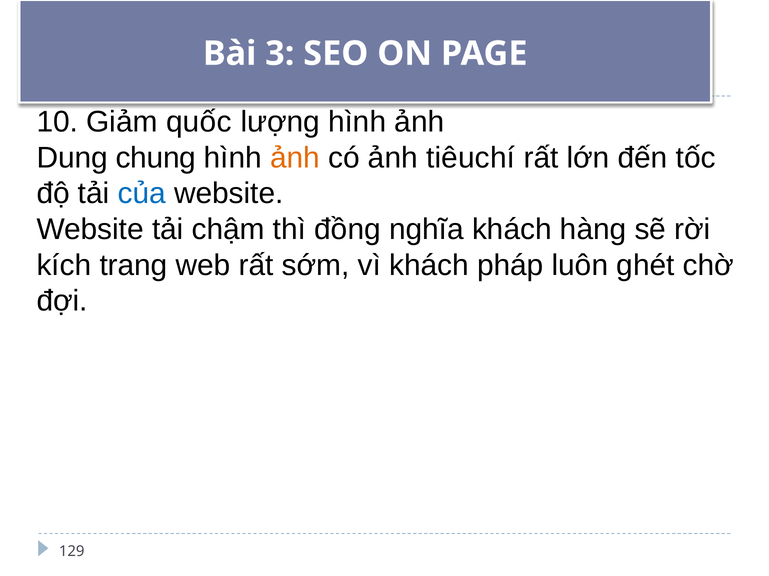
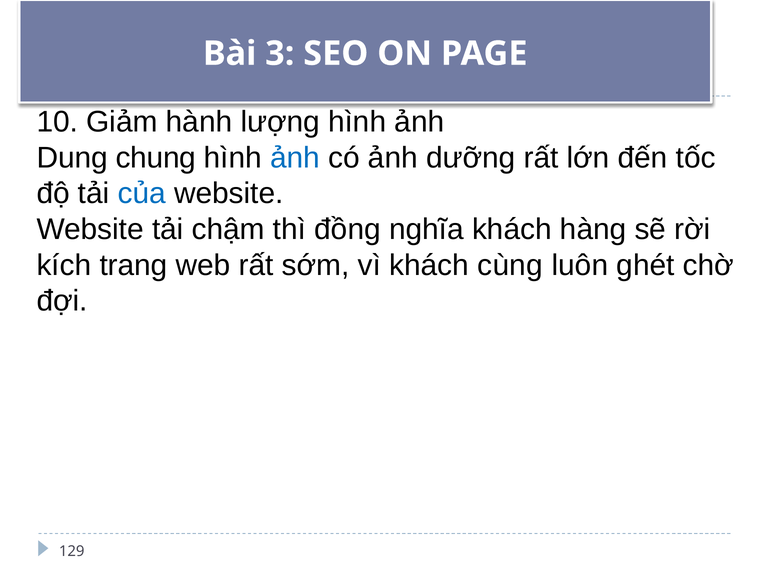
quốc: quốc -> hành
ảnh at (295, 158) colour: orange -> blue
tiêuchí: tiêuchí -> dưỡng
pháp: pháp -> cùng
